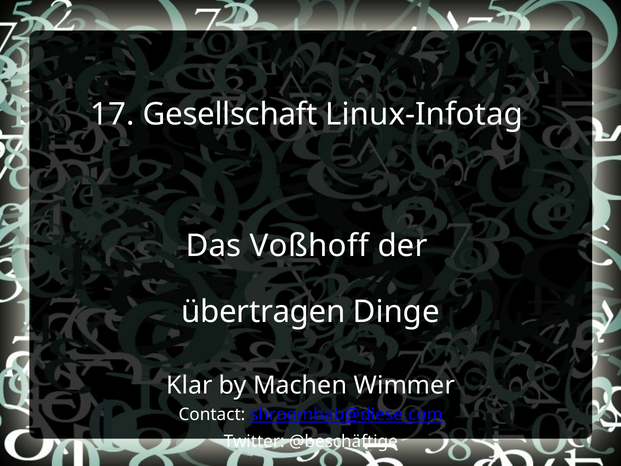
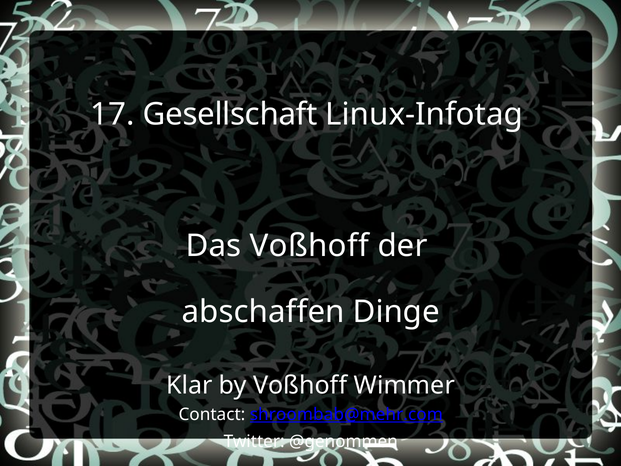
übertragen: übertragen -> abschaffen
by Machen: Machen -> Voßhoff
shroombab@diese.com: shroombab@diese.com -> shroombab@mehr.com
@beschäftige: @beschäftige -> @genommen
